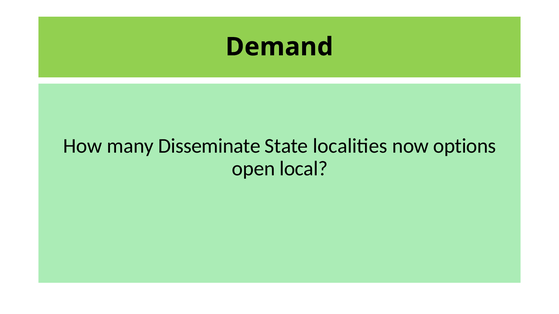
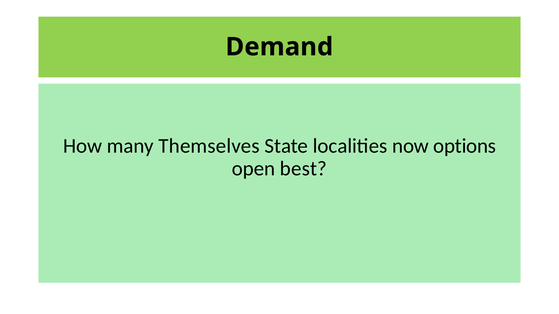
Disseminate: Disseminate -> Themselves
local: local -> best
